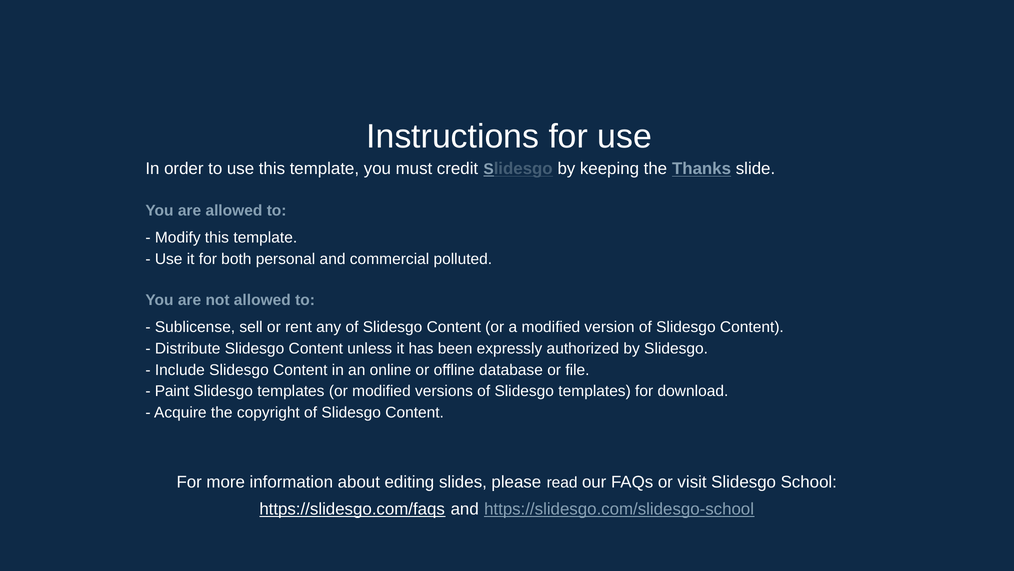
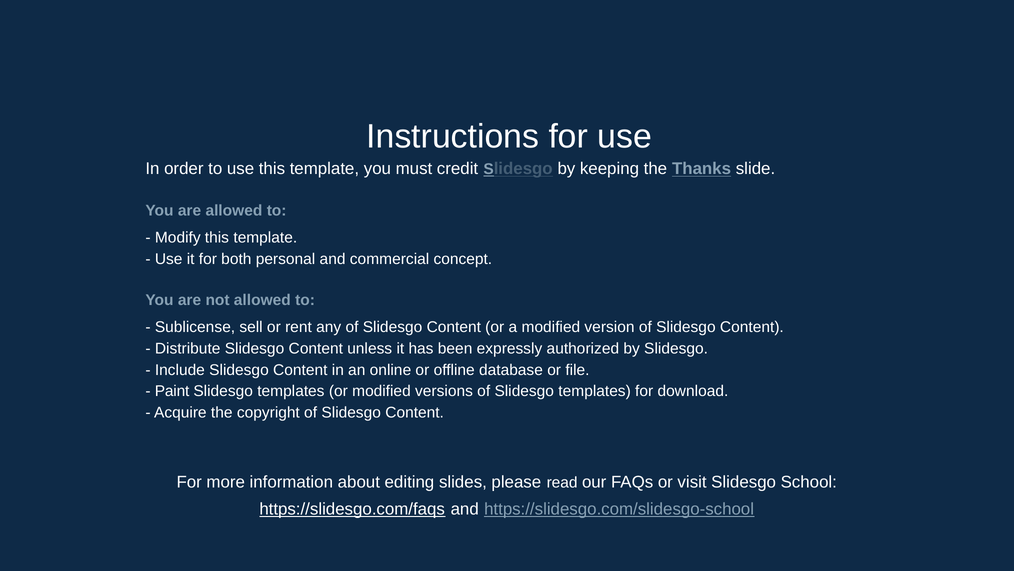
polluted: polluted -> concept
